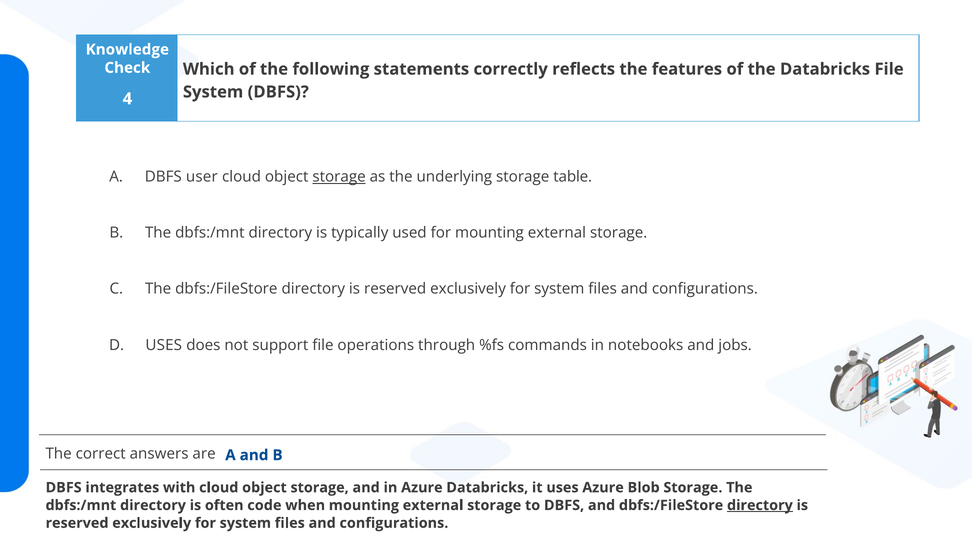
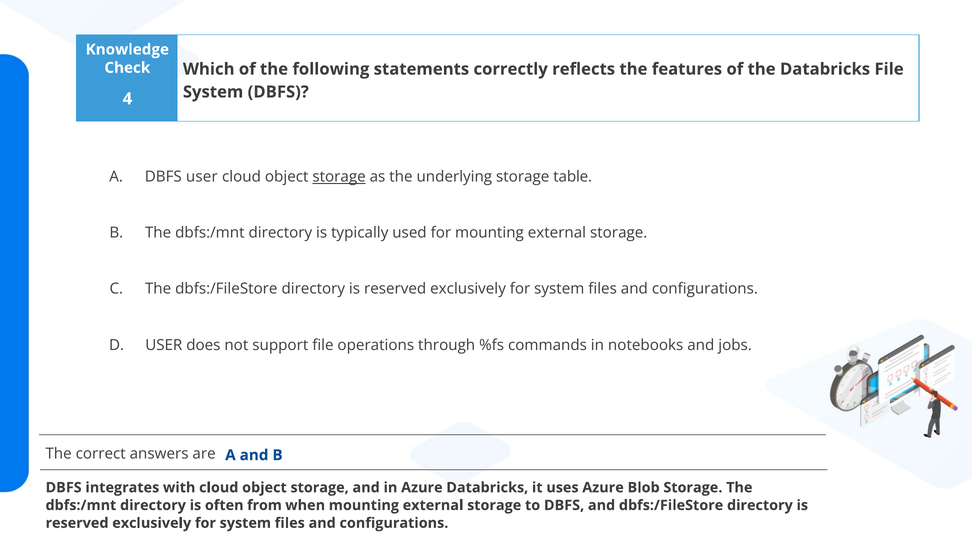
USES at (164, 345): USES -> USER
code: code -> from
directory at (760, 505) underline: present -> none
